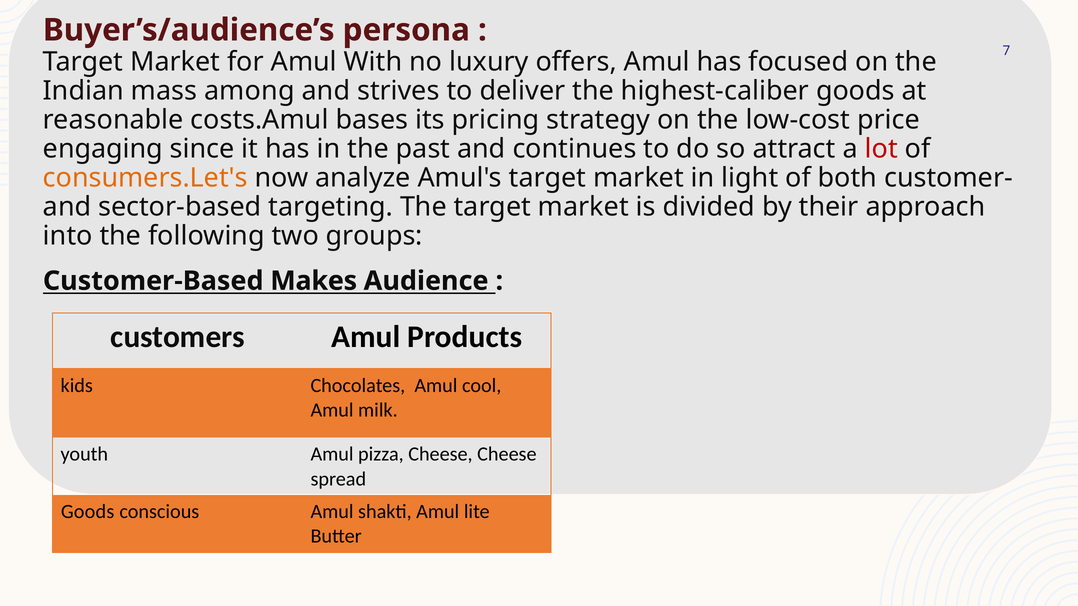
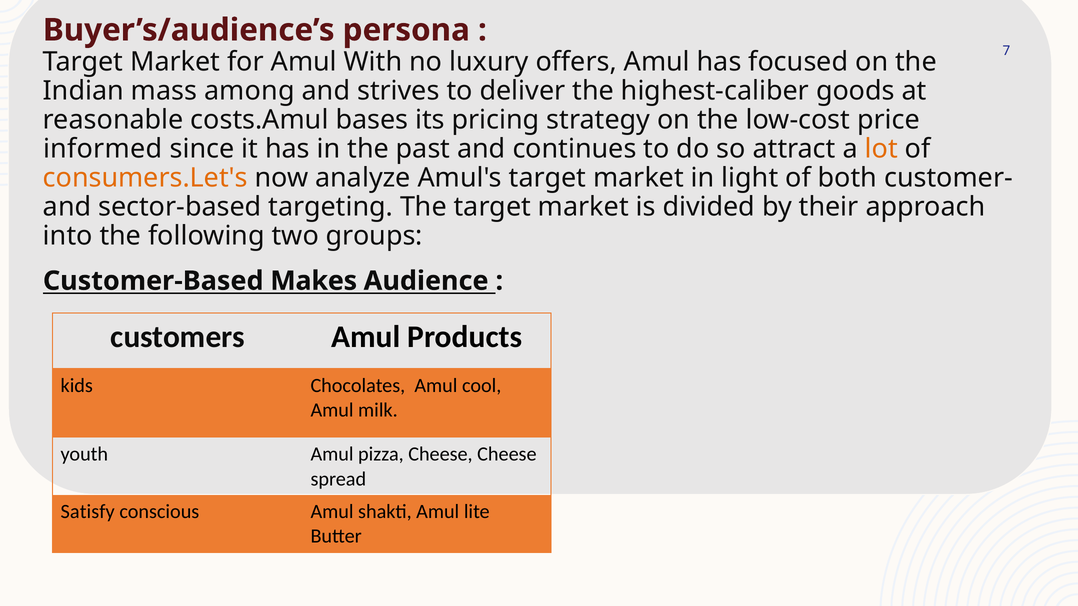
engaging: engaging -> informed
lot colour: red -> orange
Goods at (88, 512): Goods -> Satisfy
